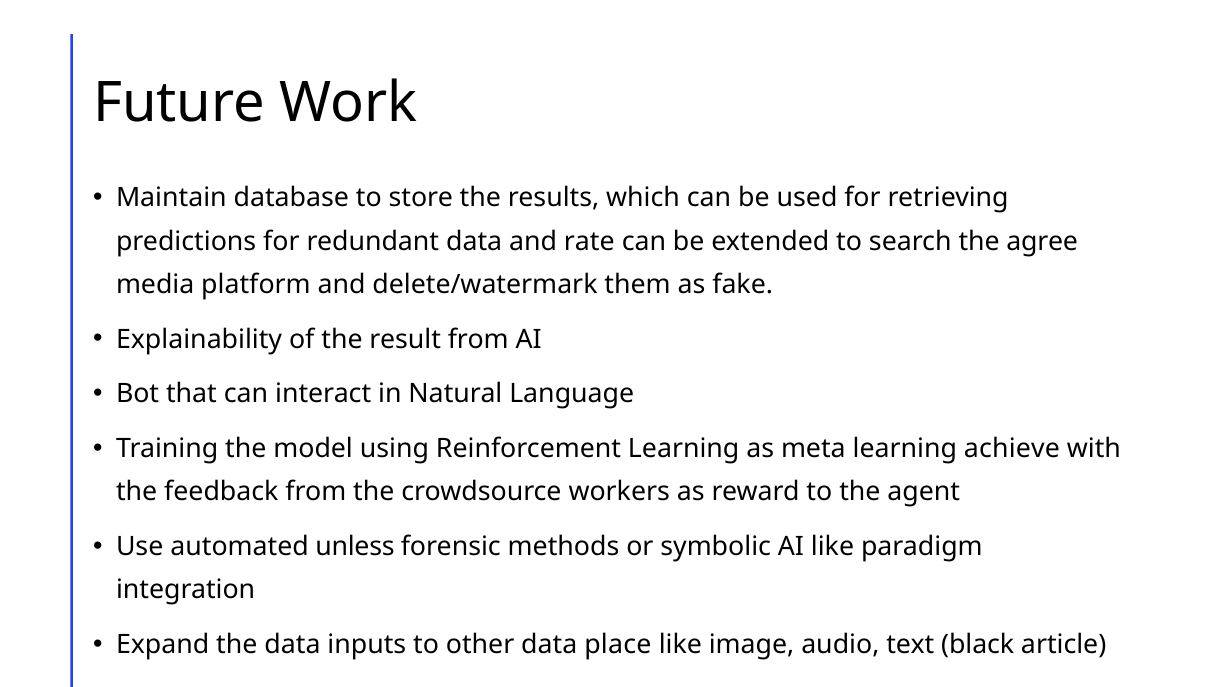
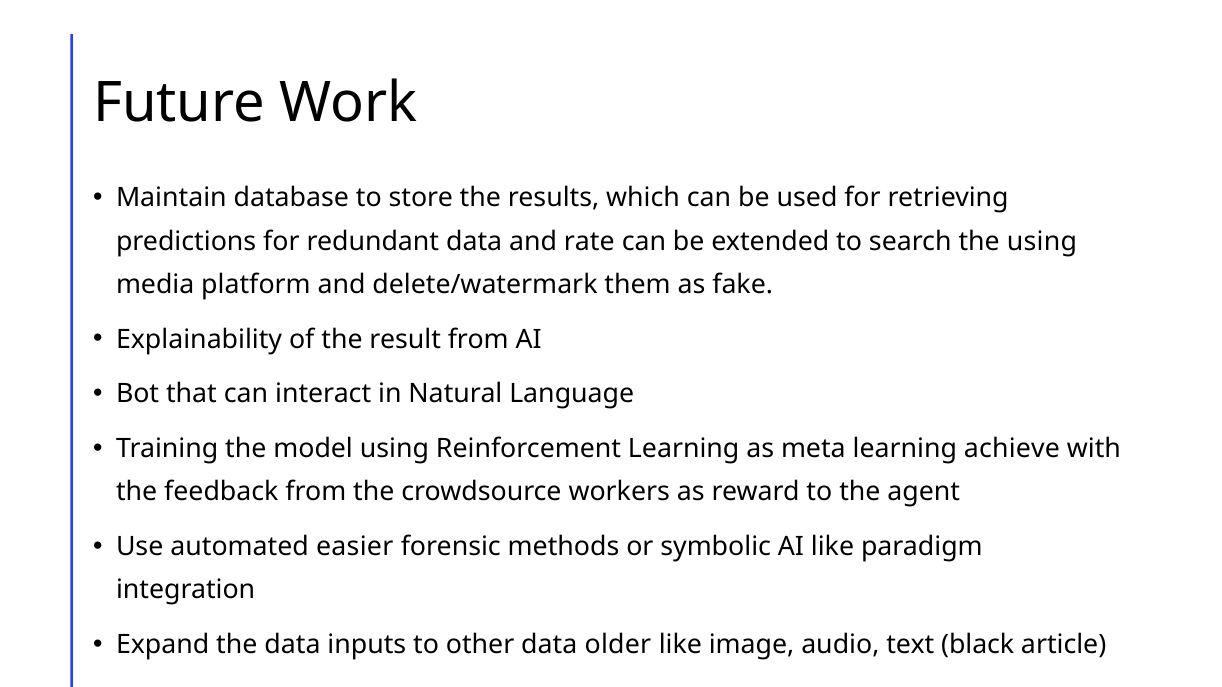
the agree: agree -> using
unless: unless -> easier
place: place -> older
